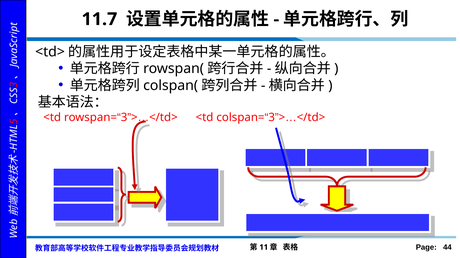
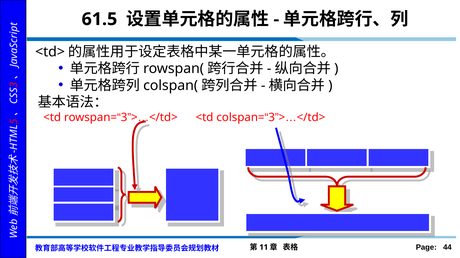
11.7: 11.7 -> 61.5
